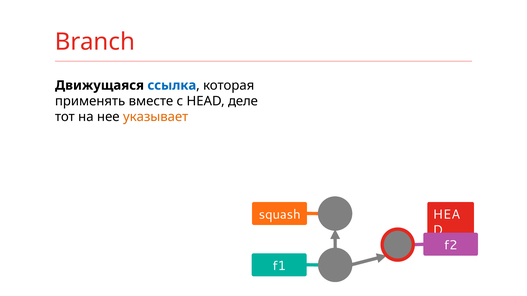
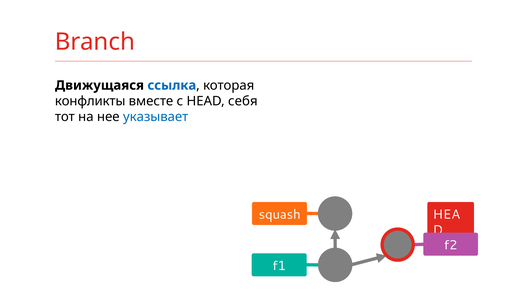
применять: применять -> конфликты
деле: деле -> себя
указывает colour: orange -> blue
